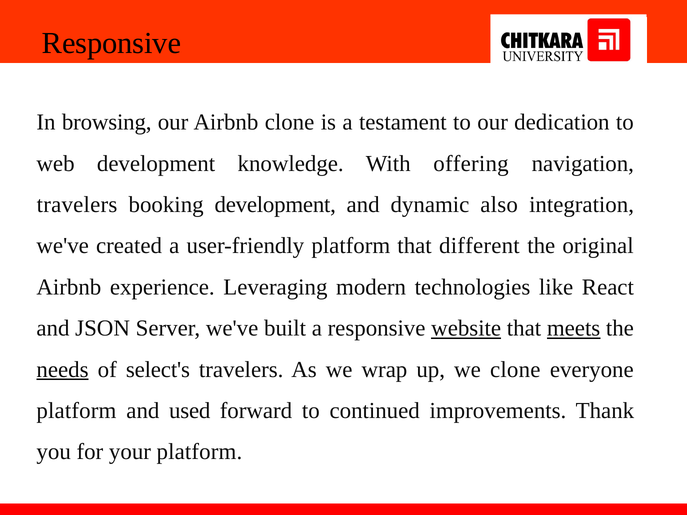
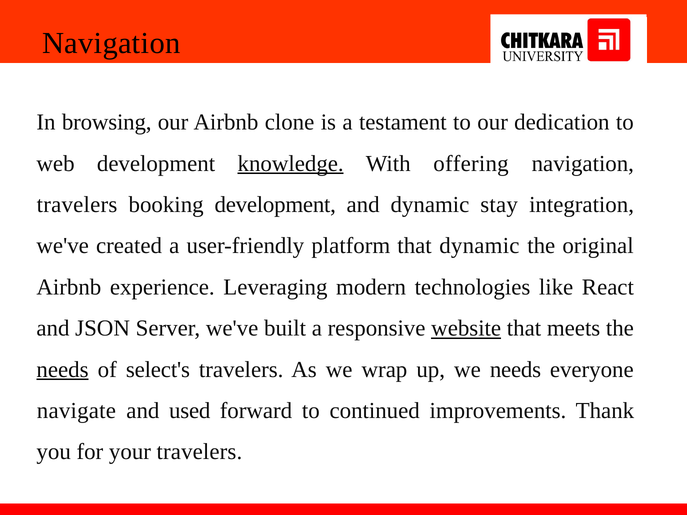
Responsive at (111, 43): Responsive -> Navigation
knowledge underline: none -> present
also: also -> stay
that different: different -> dynamic
meets underline: present -> none
we clone: clone -> needs
platform at (76, 411): platform -> navigate
your platform: platform -> travelers
